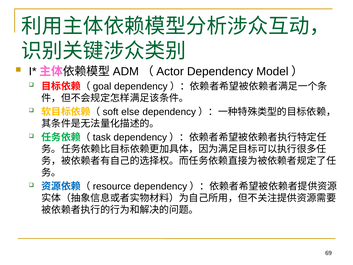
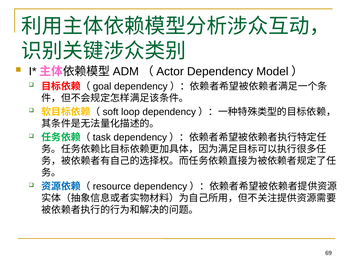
else: else -> loop
